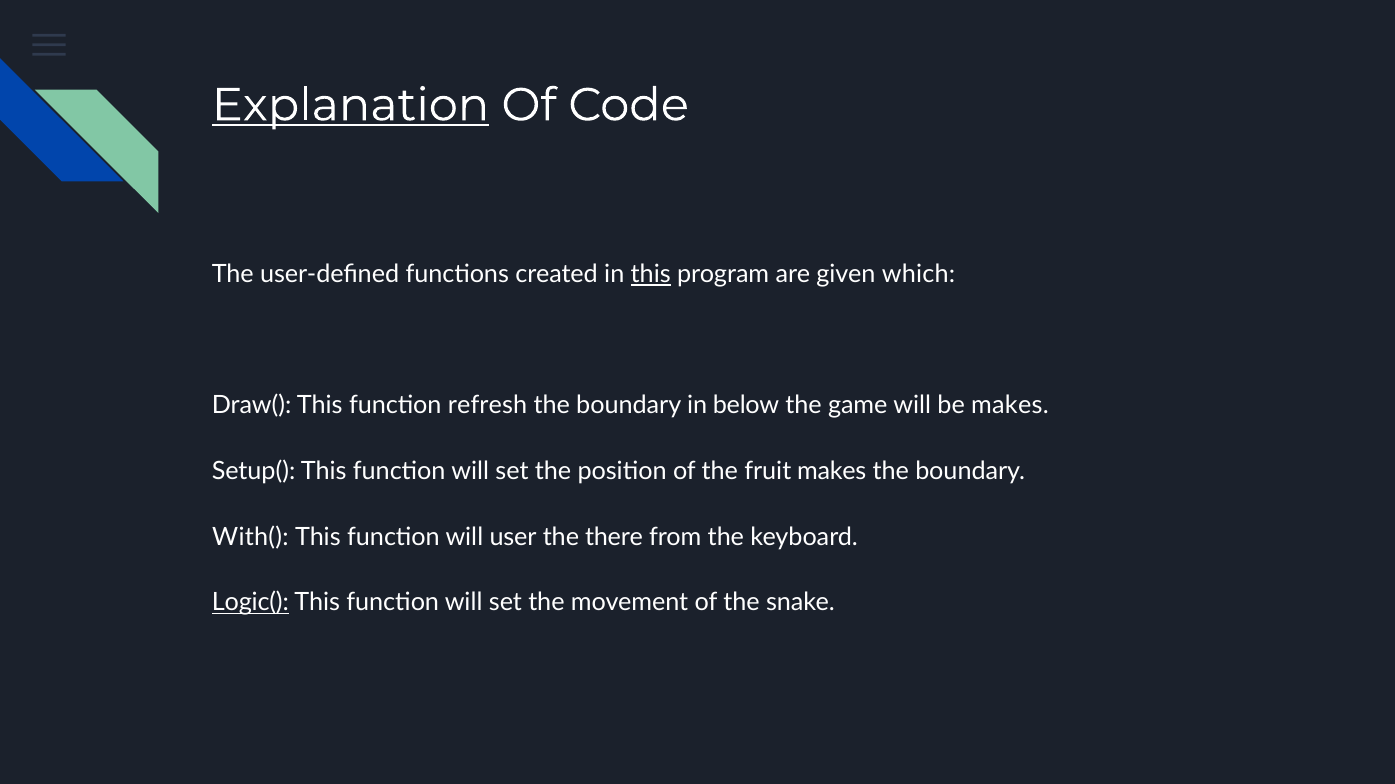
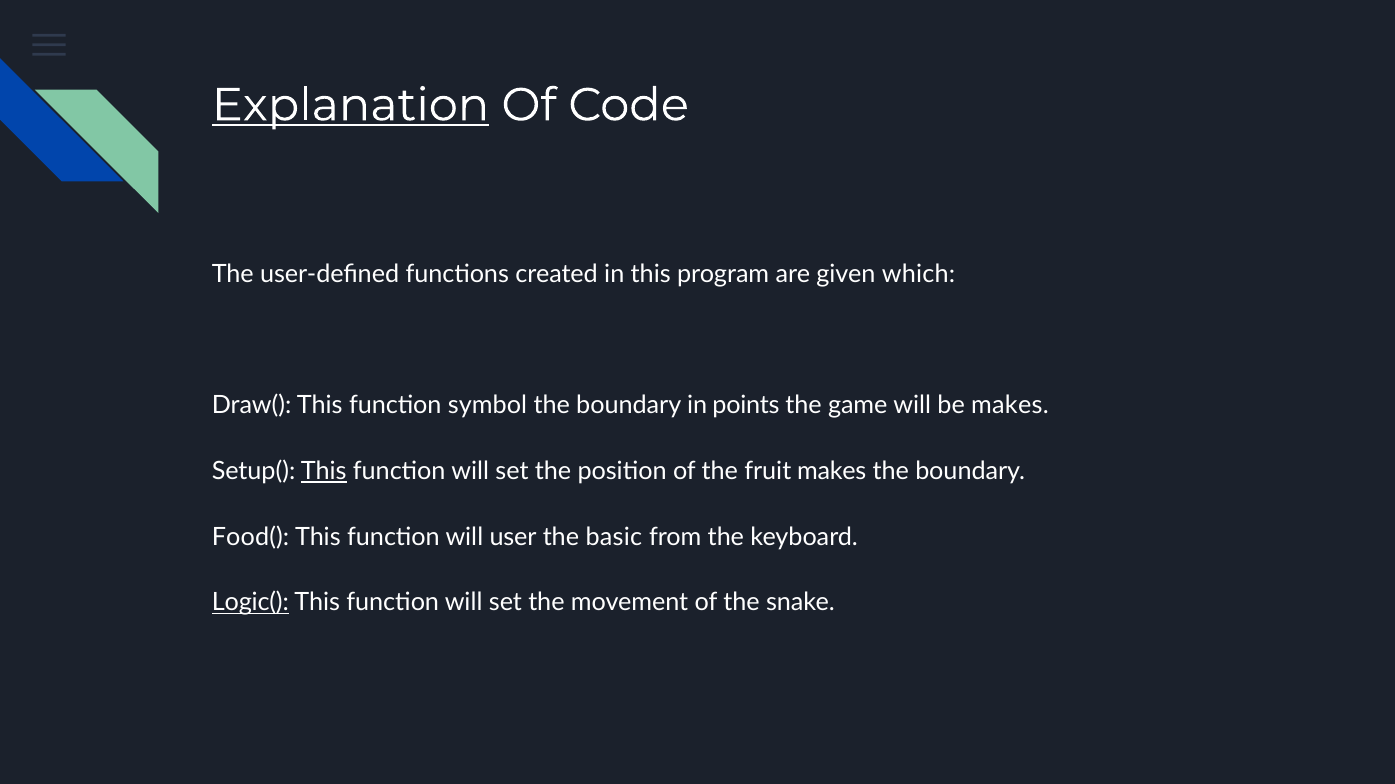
this at (651, 274) underline: present -> none
refresh: refresh -> symbol
below: below -> points
This at (324, 472) underline: none -> present
With(: With( -> Food(
there: there -> basic
